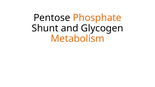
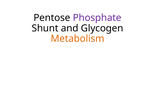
Phosphate colour: orange -> purple
